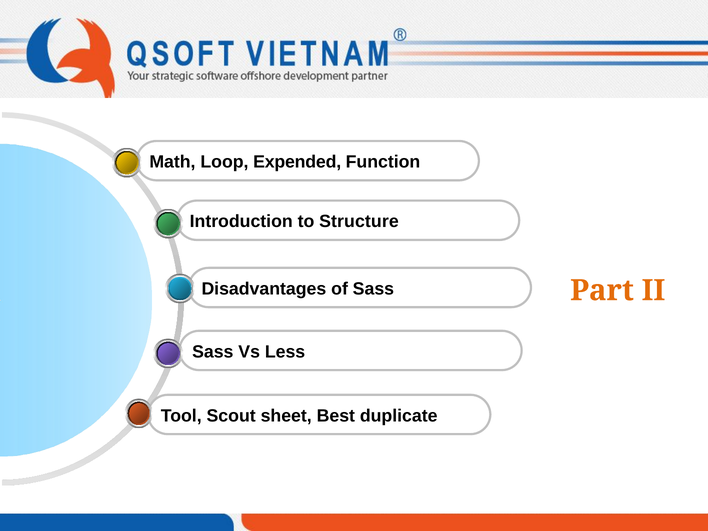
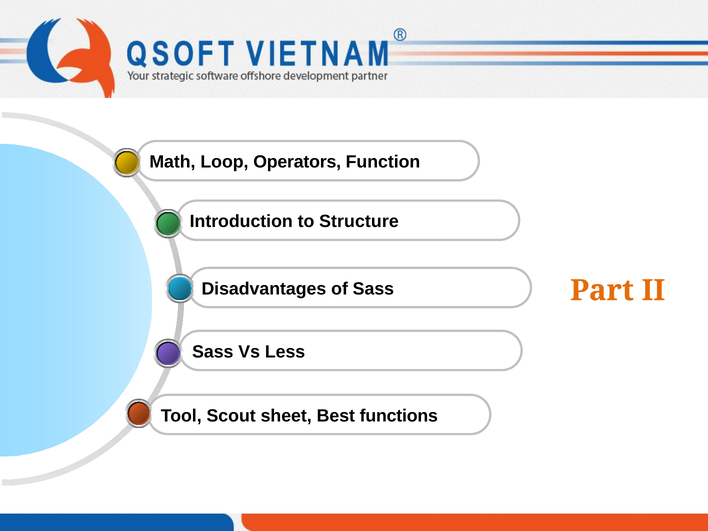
Expended: Expended -> Operators
duplicate: duplicate -> functions
